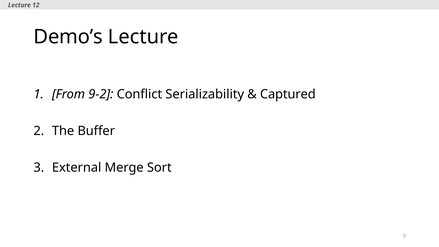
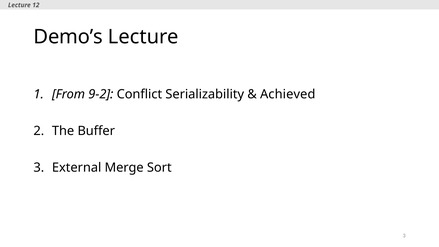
Captured: Captured -> Achieved
